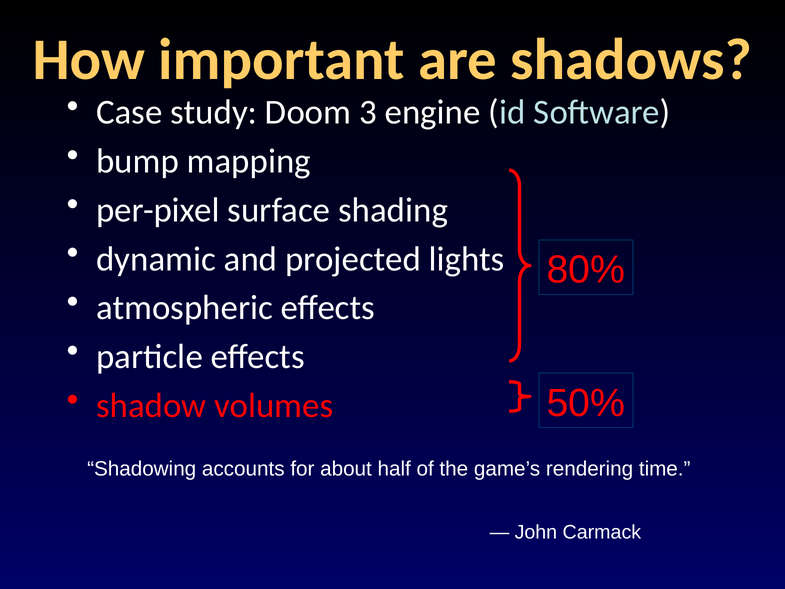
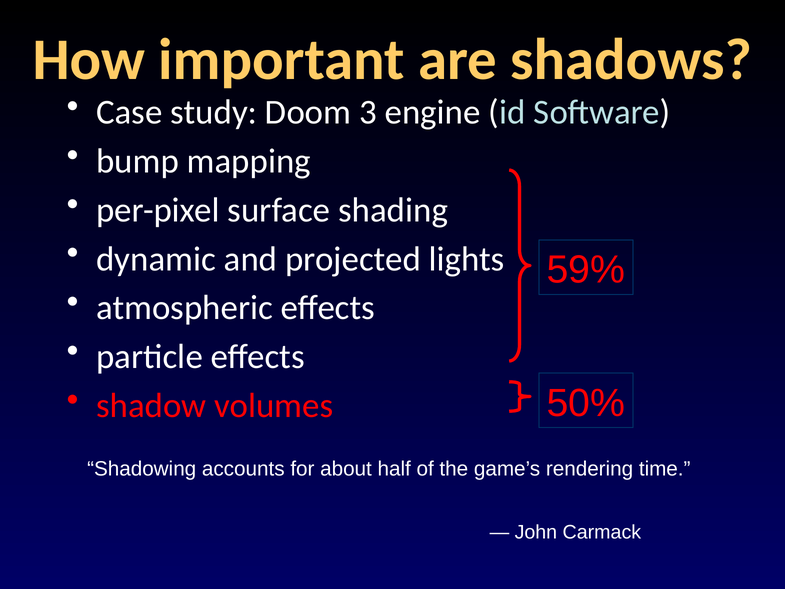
80%: 80% -> 59%
